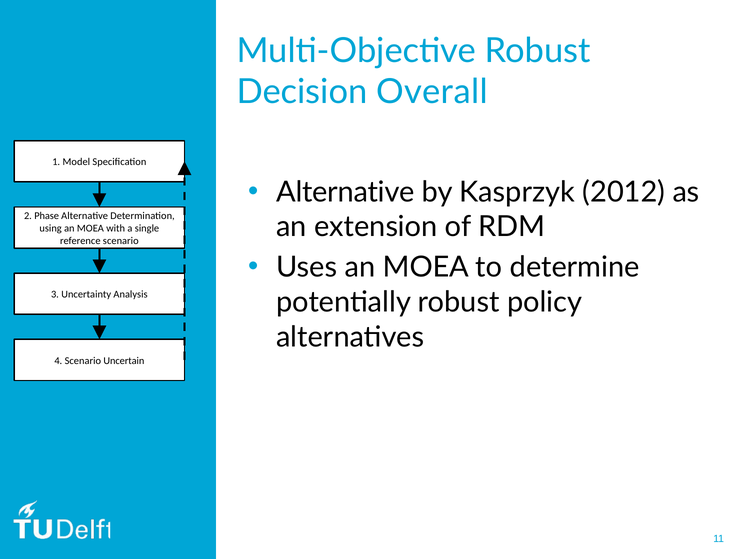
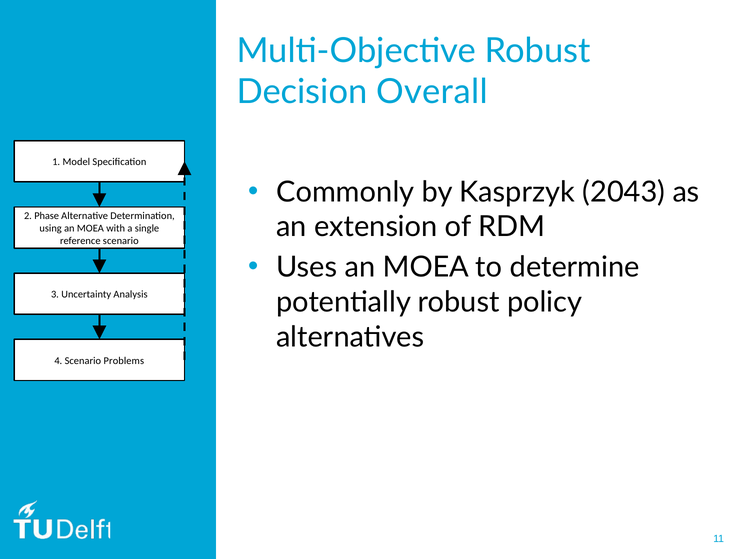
Alternative at (345, 192): Alternative -> Commonly
2012: 2012 -> 2043
Uncertain: Uncertain -> Problems
